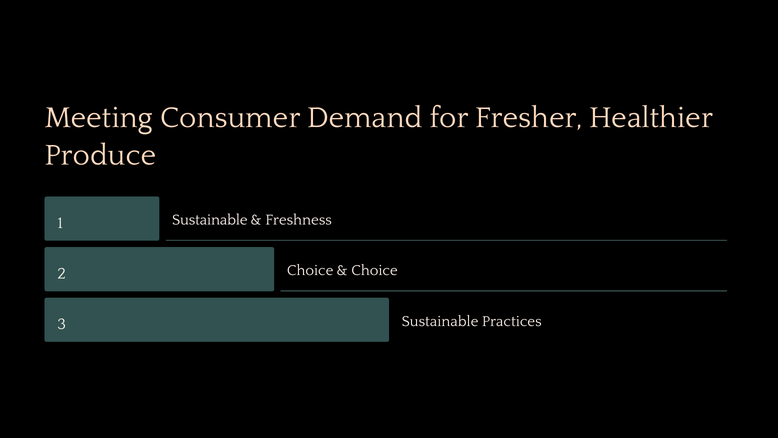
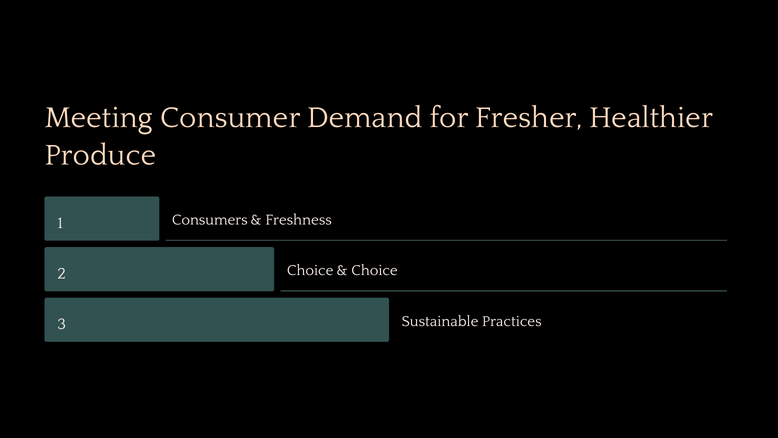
1 Sustainable: Sustainable -> Consumers
